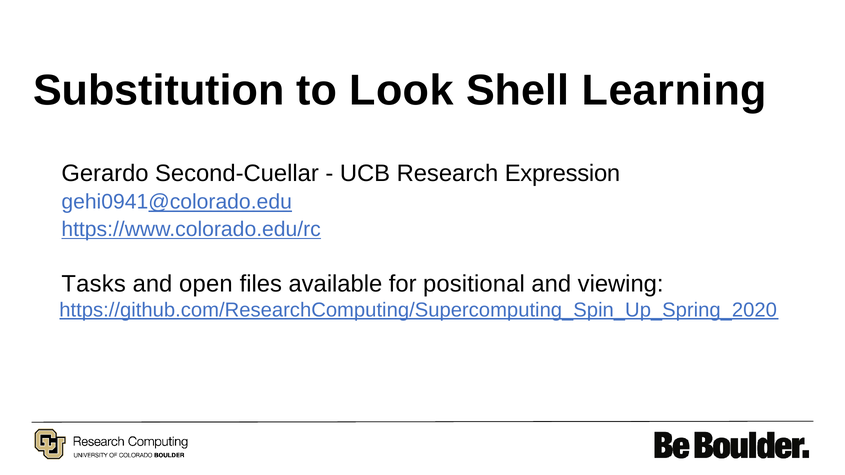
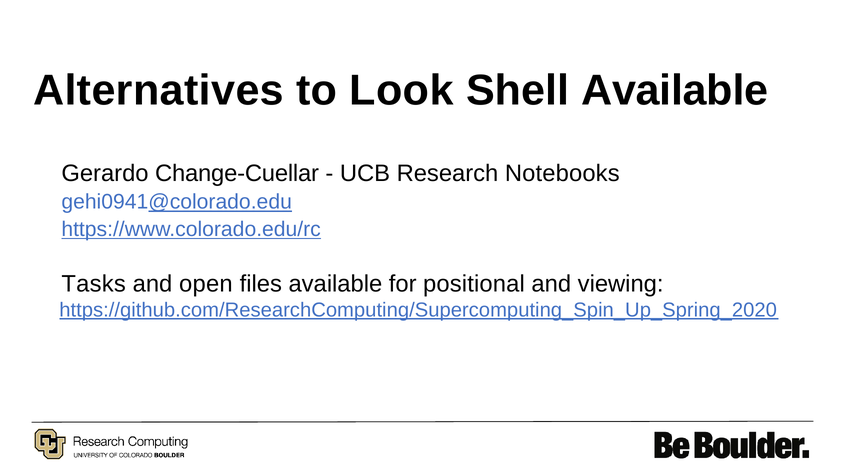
Substitution: Substitution -> Alternatives
Shell Learning: Learning -> Available
Second-Cuellar: Second-Cuellar -> Change-Cuellar
Expression: Expression -> Notebooks
